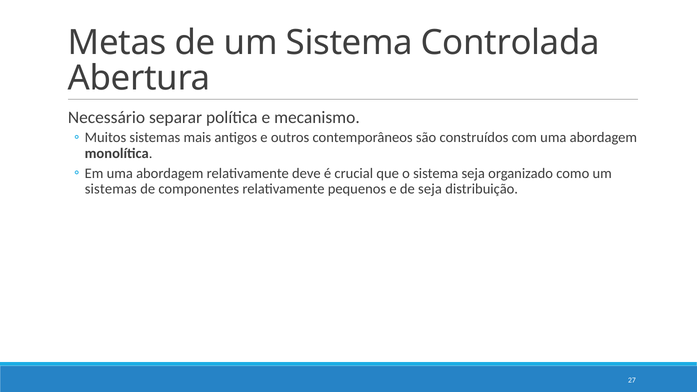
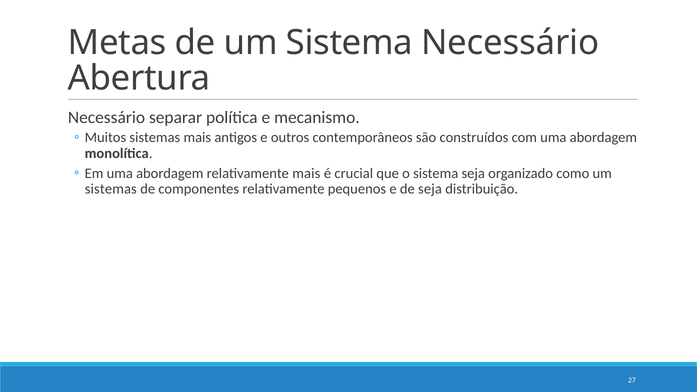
Sistema Controlada: Controlada -> Necessário
relativamente deve: deve -> mais
